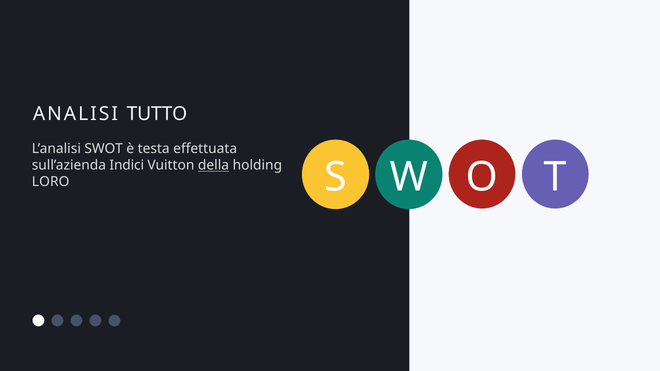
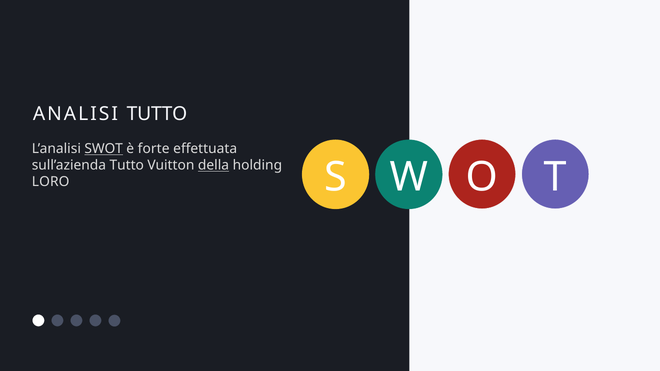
SWOT underline: none -> present
testa: testa -> forte
sull’azienda Indici: Indici -> Tutto
